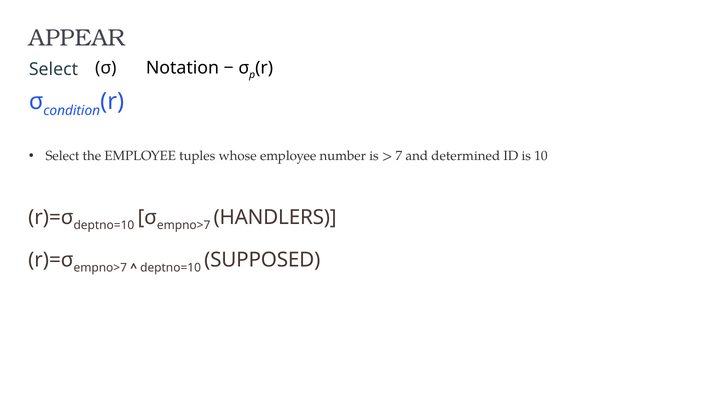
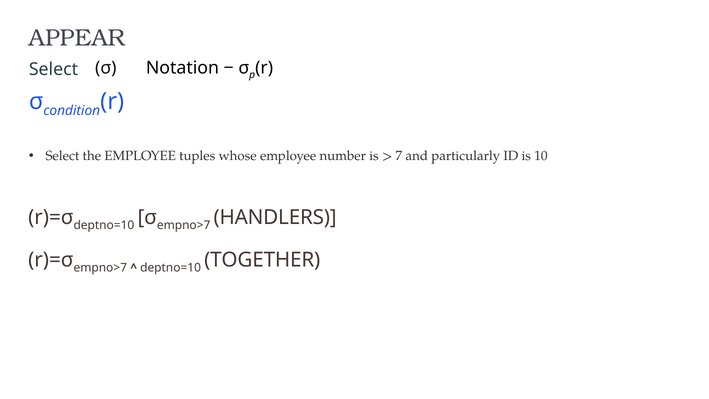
determined: determined -> particularly
SUPPOSED: SUPPOSED -> TOGETHER
